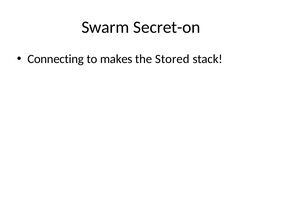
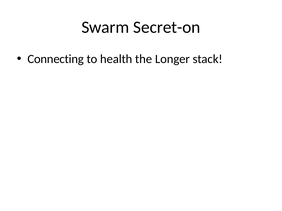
makes: makes -> health
Stored: Stored -> Longer
